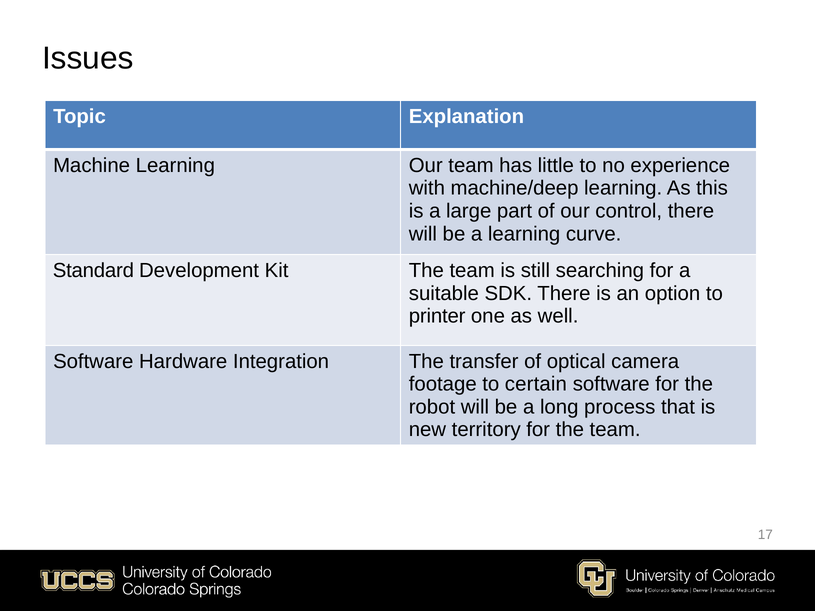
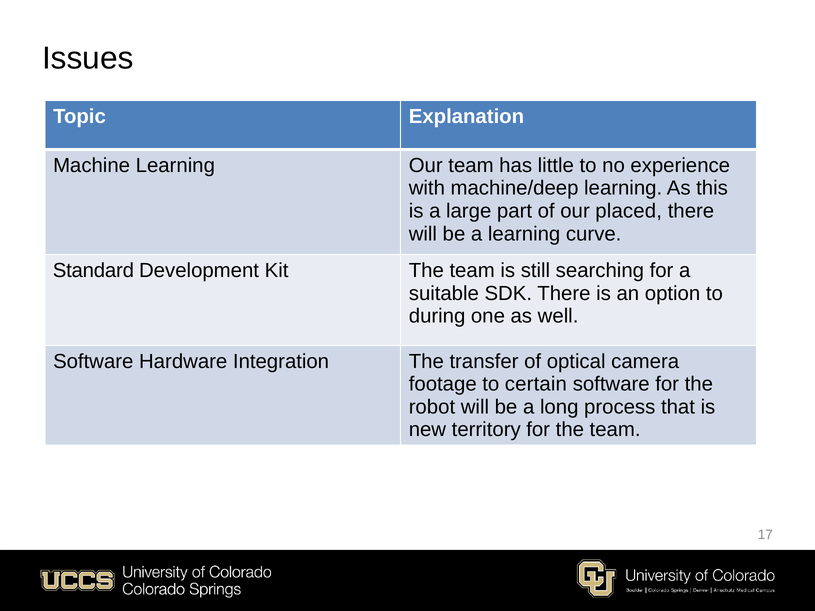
control: control -> placed
printer: printer -> during
